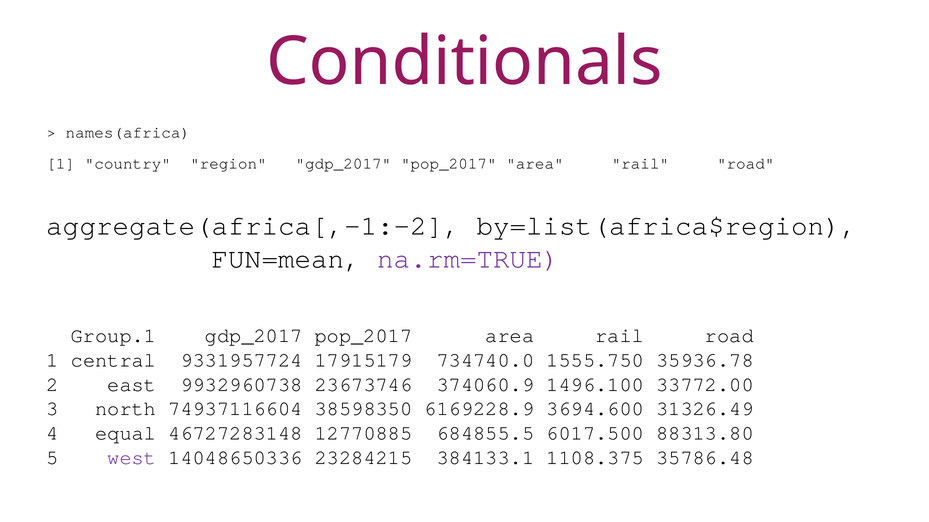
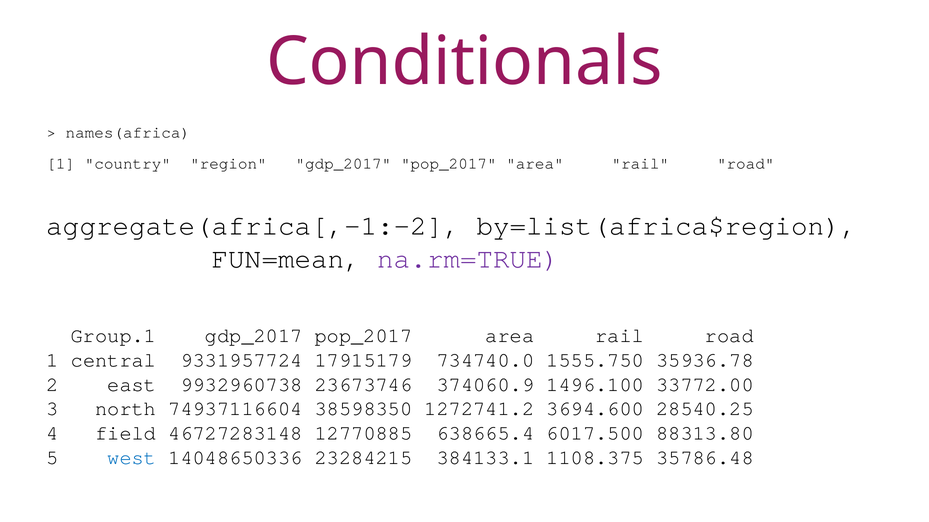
6169228.9: 6169228.9 -> 1272741.2
31326.49: 31326.49 -> 28540.25
equal: equal -> field
684855.5: 684855.5 -> 638665.4
west colour: purple -> blue
